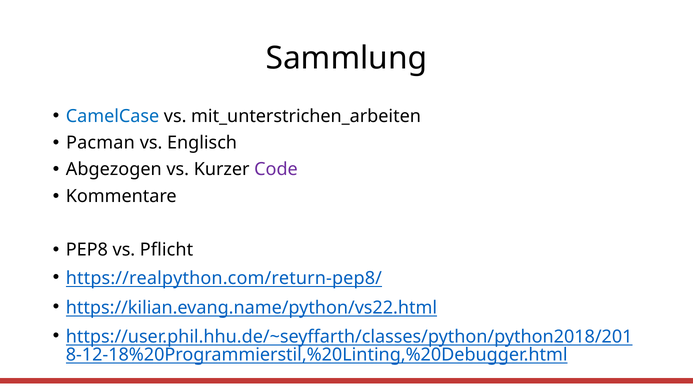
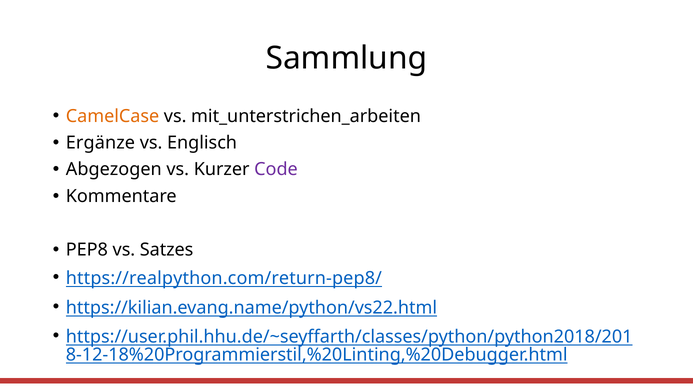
CamelCase colour: blue -> orange
Pacman: Pacman -> Ergänze
Pflicht: Pflicht -> Satzes
